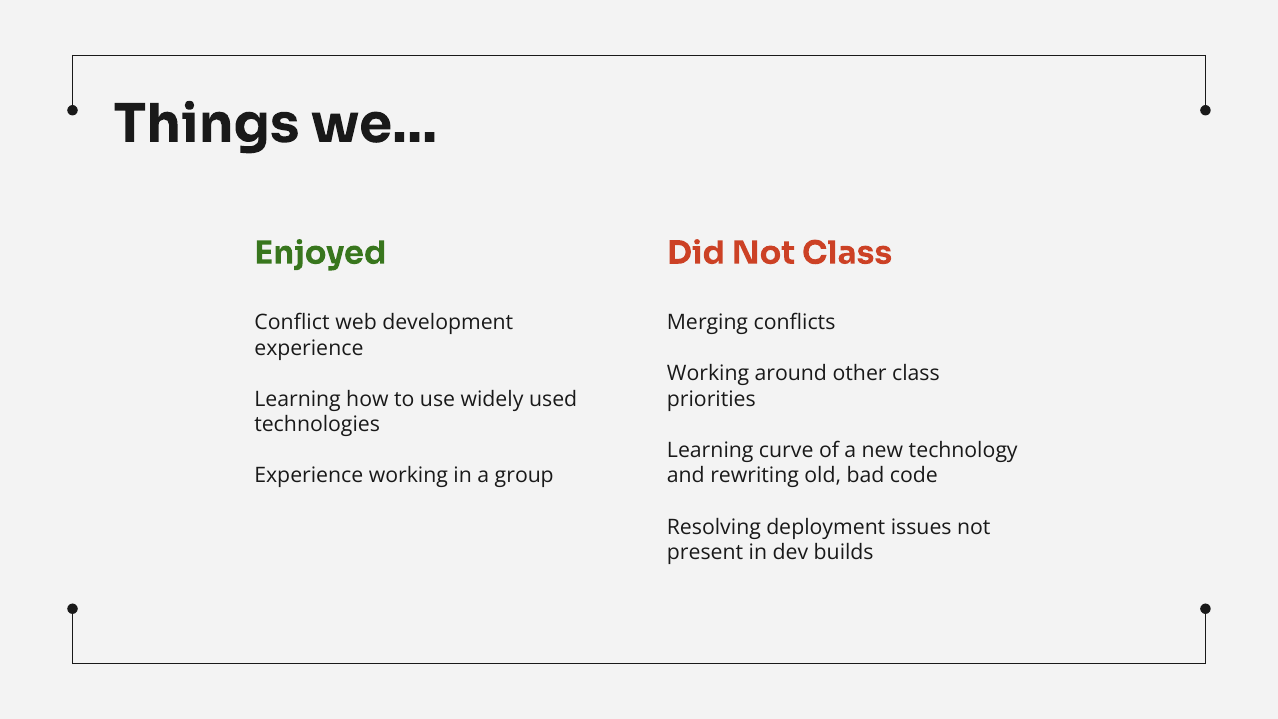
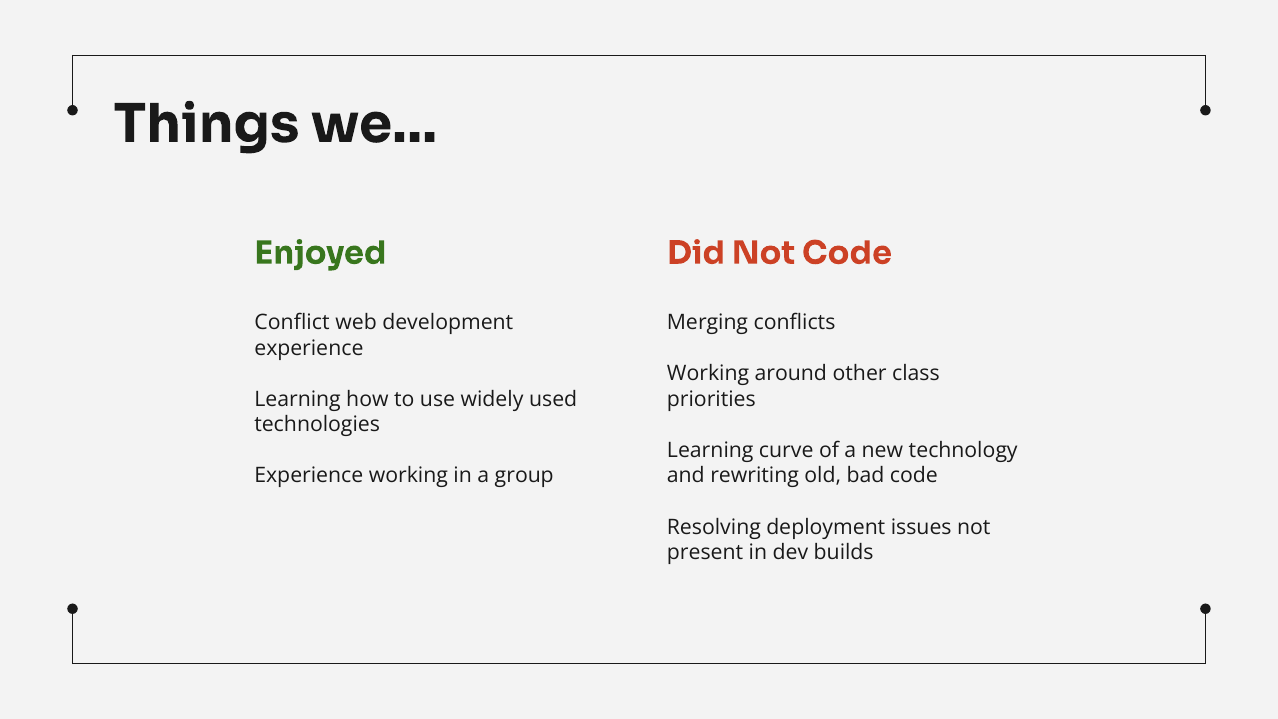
Not Class: Class -> Code
